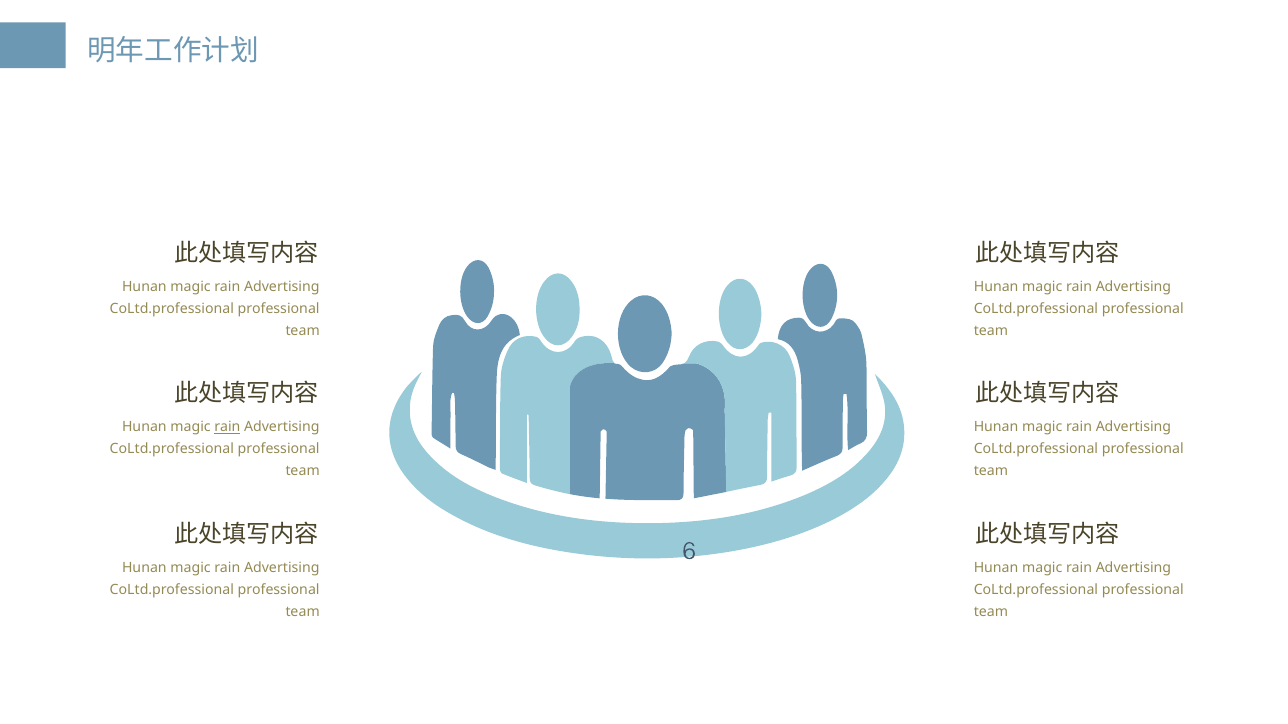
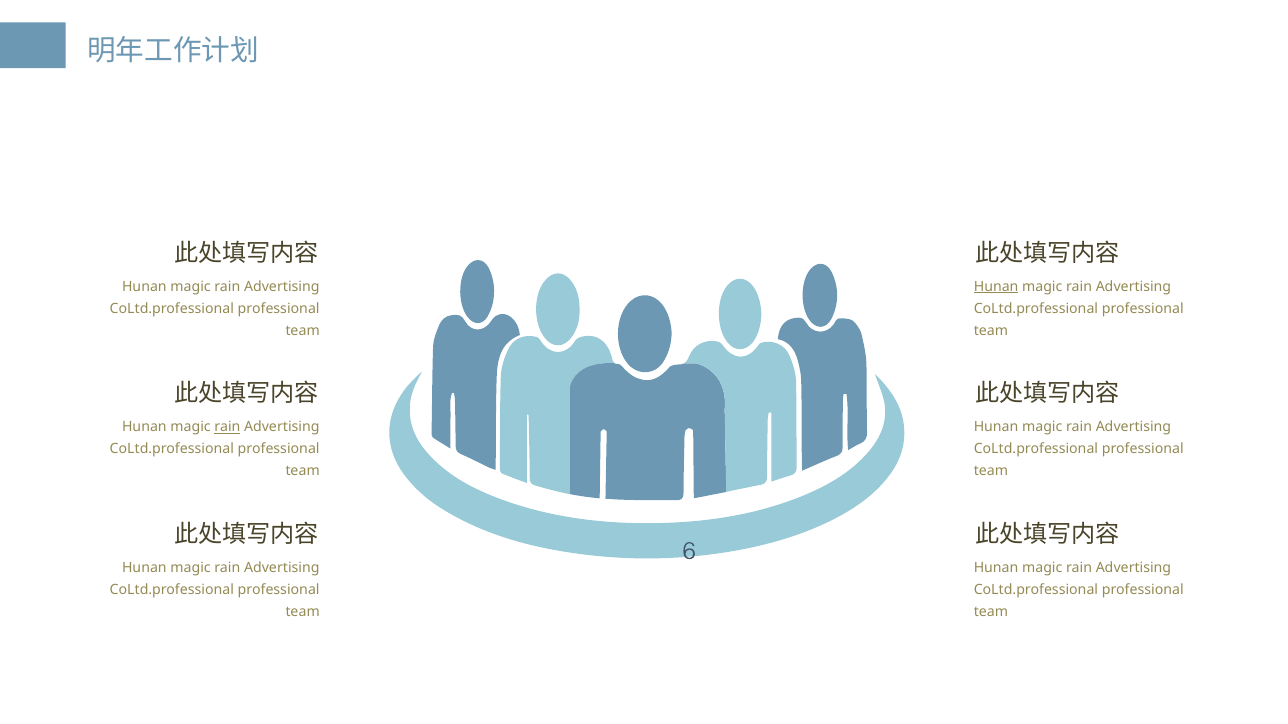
Hunan at (996, 287) underline: none -> present
